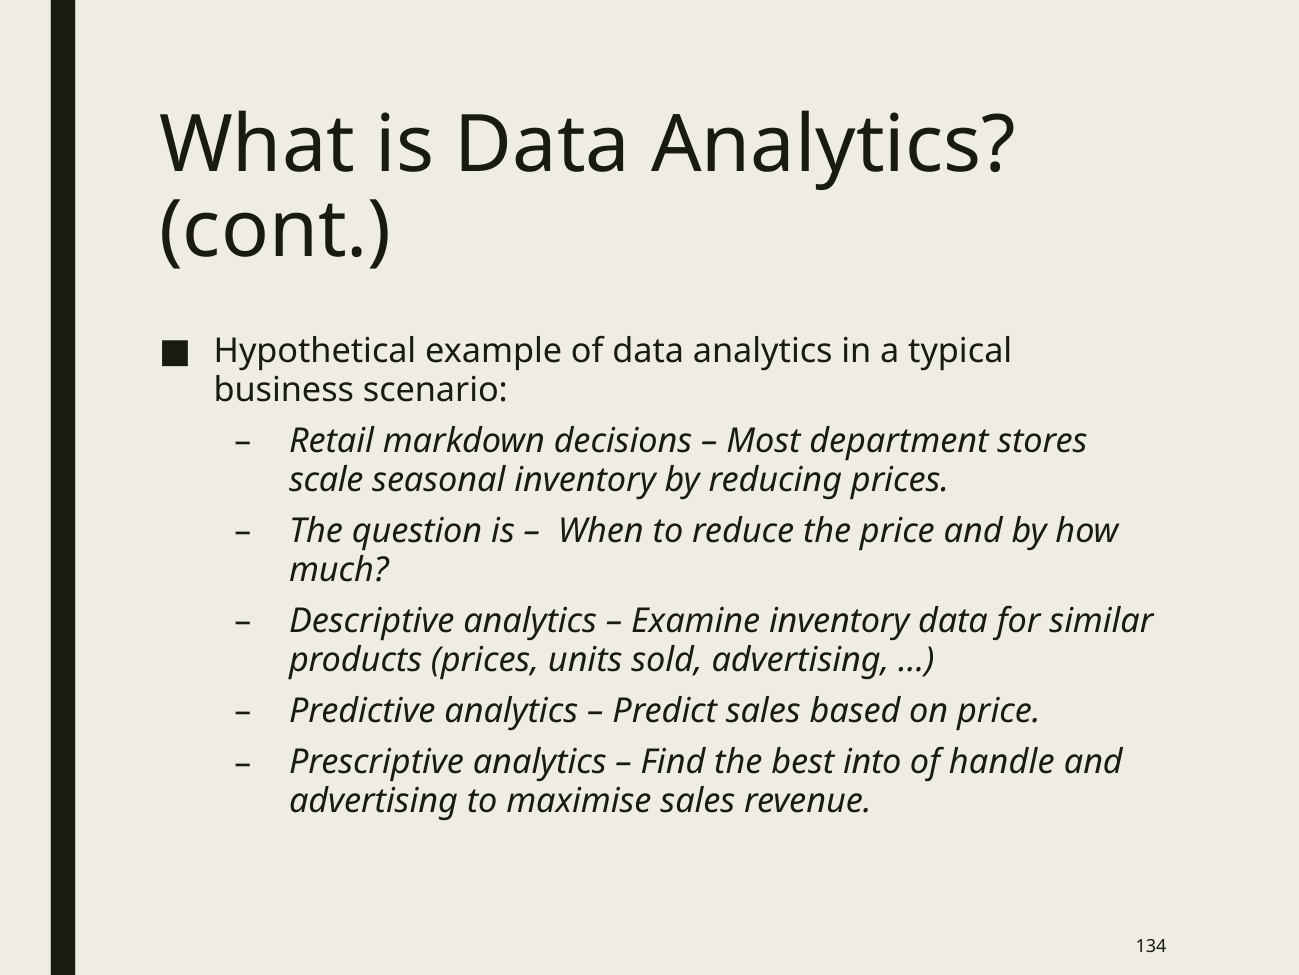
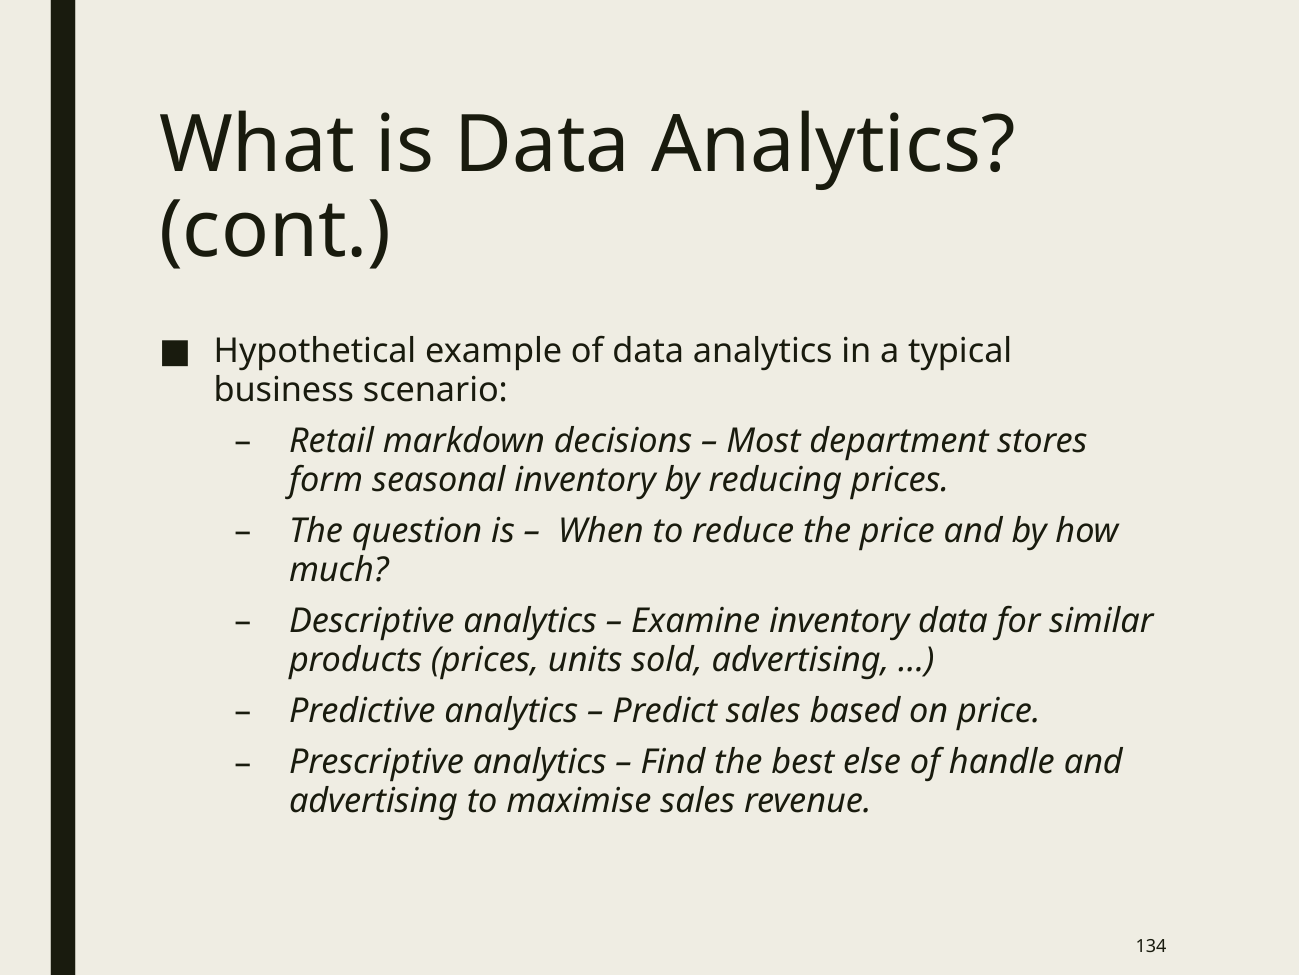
scale: scale -> form
into: into -> else
